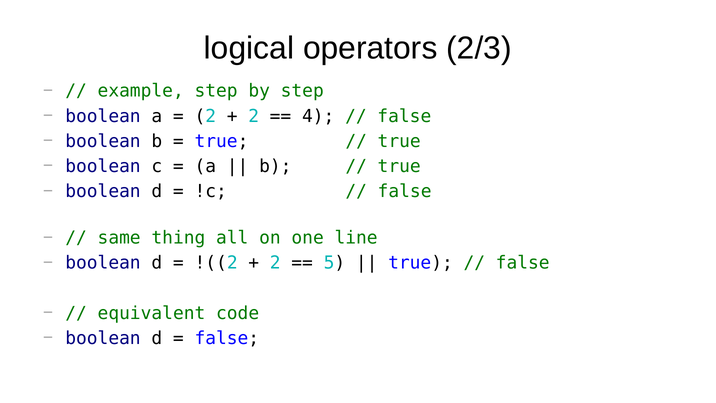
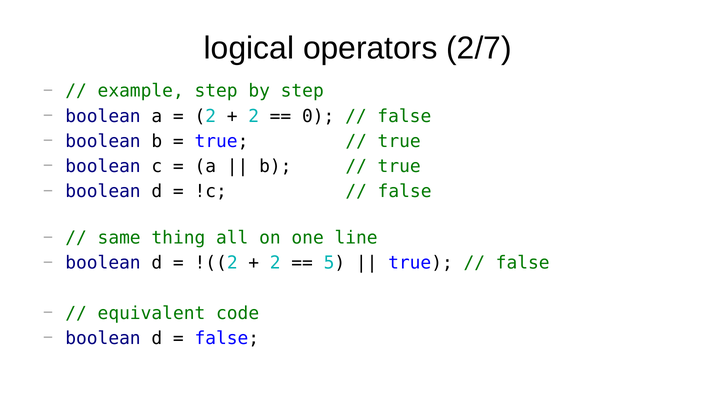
2/3: 2/3 -> 2/7
4: 4 -> 0
